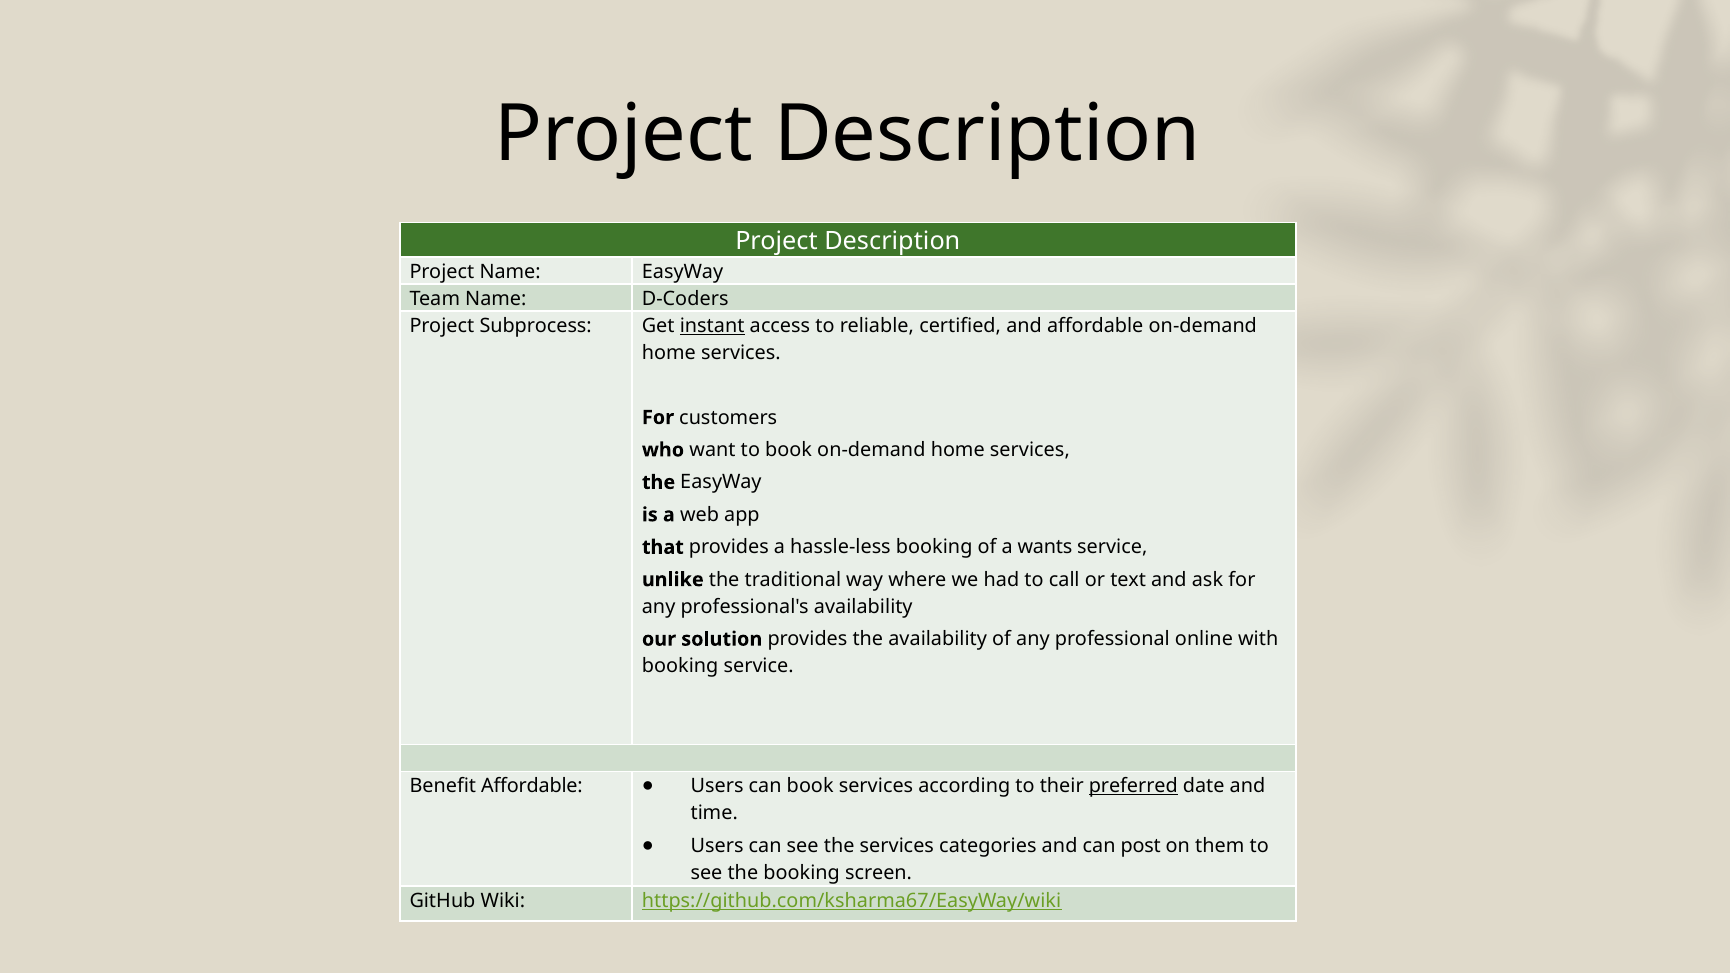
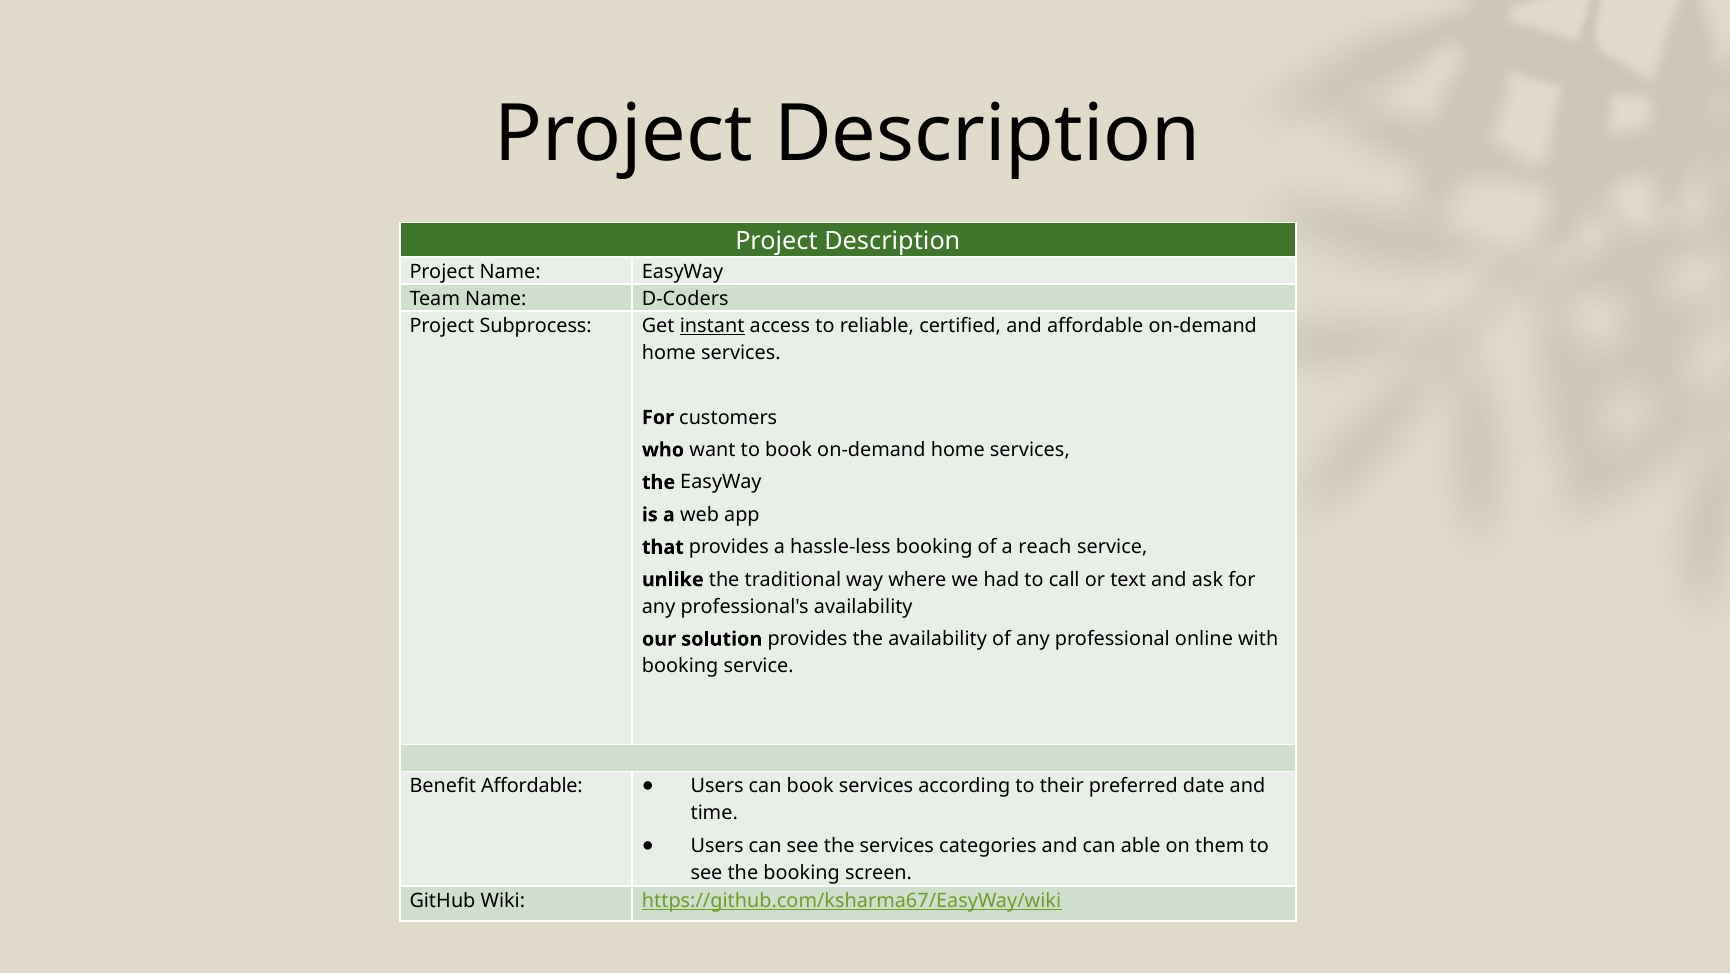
wants: wants -> reach
preferred underline: present -> none
post: post -> able
